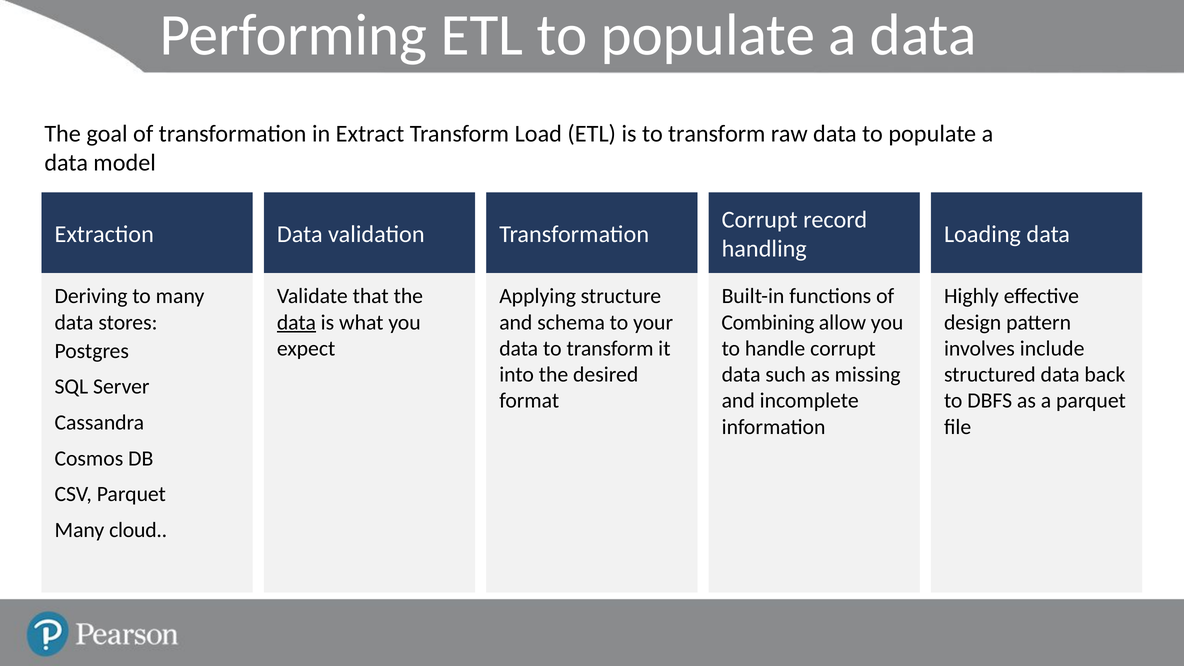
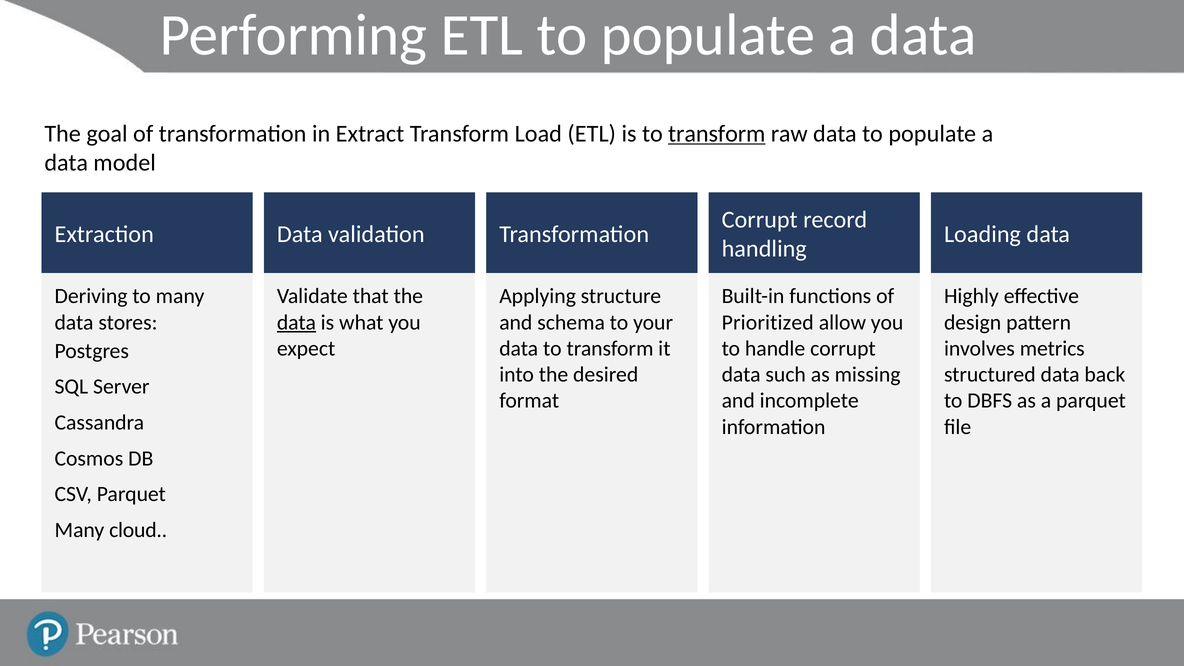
transform at (717, 134) underline: none -> present
Combining: Combining -> Prioritized
include: include -> metrics
